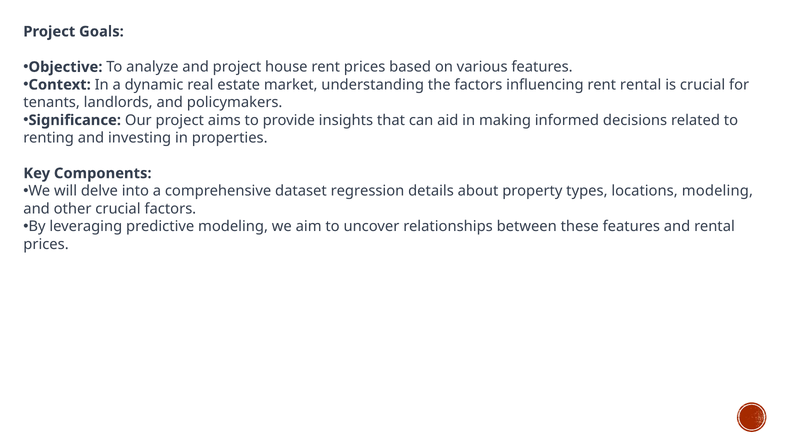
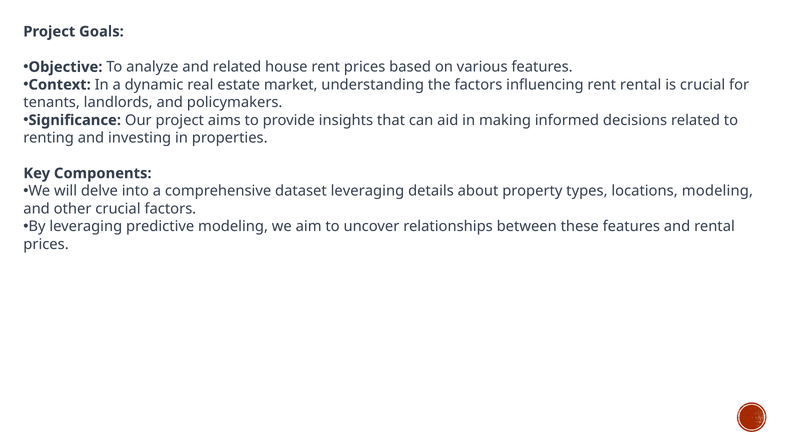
and project: project -> related
dataset regression: regression -> leveraging
